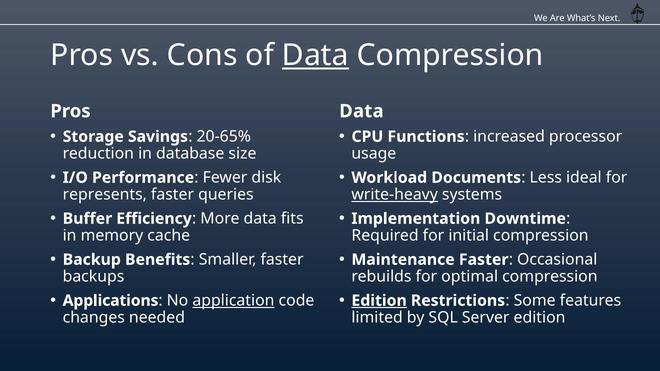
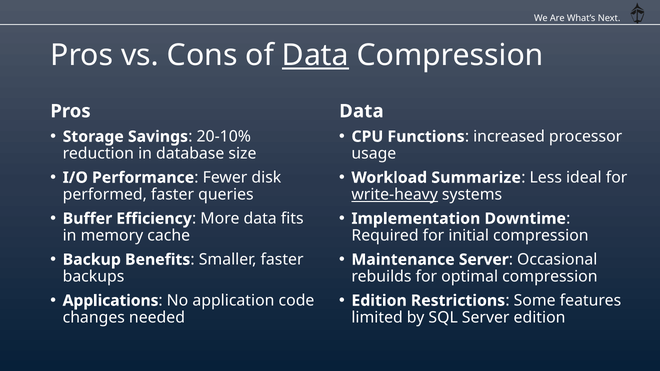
20-65%: 20-65% -> 20-10%
Documents: Documents -> Summarize
represents: represents -> performed
Maintenance Faster: Faster -> Server
application underline: present -> none
Edition at (379, 301) underline: present -> none
